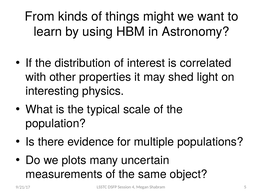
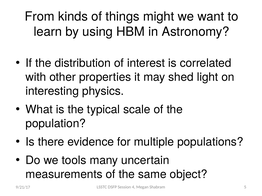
plots: plots -> tools
